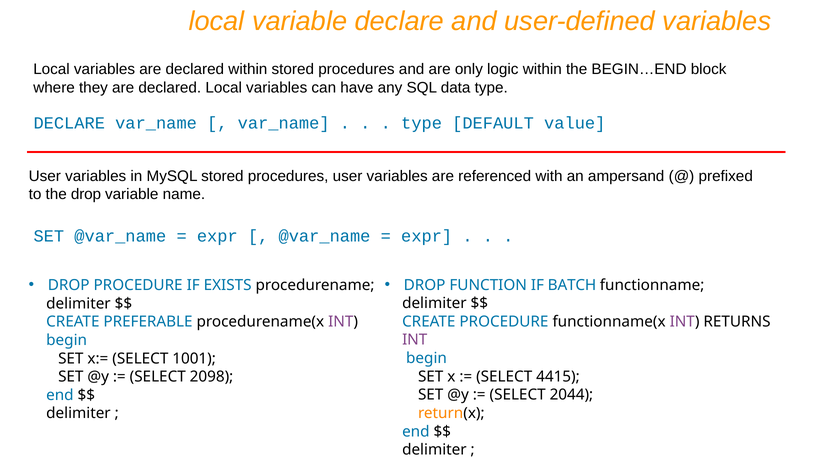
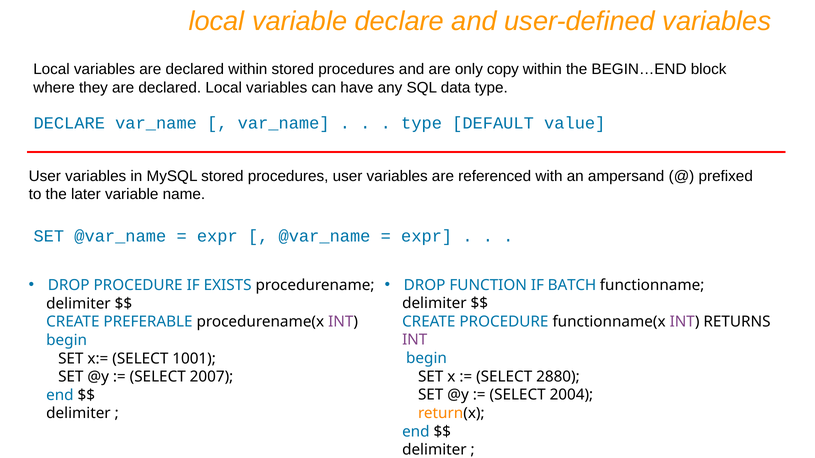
logic: logic -> copy
the drop: drop -> later
4415: 4415 -> 2880
2098: 2098 -> 2007
2044: 2044 -> 2004
